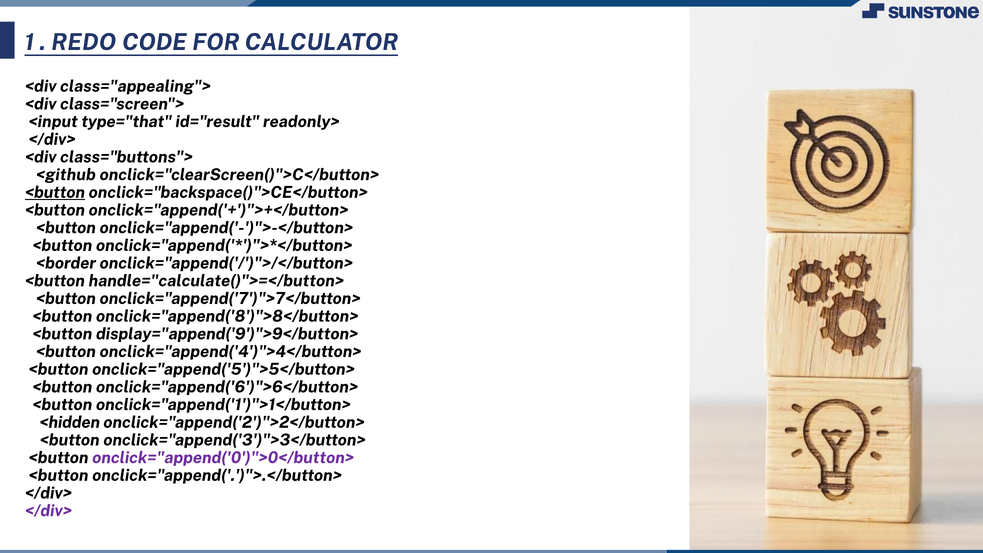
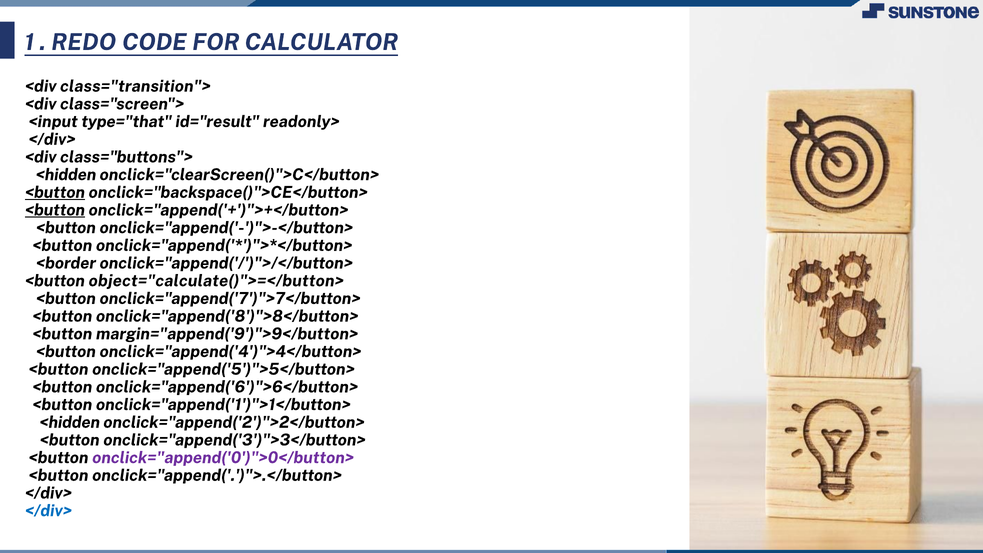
class="appealing">: class="appealing"> -> class="transition">
<github at (66, 175): <github -> <hidden
<button at (55, 210) underline: none -> present
handle="calculate()">=</button>: handle="calculate()">=</button> -> object="calculate()">=</button>
display="append('9')">9</button>: display="append('9')">9</button> -> margin="append('9')">9</button>
</div> at (48, 511) colour: purple -> blue
